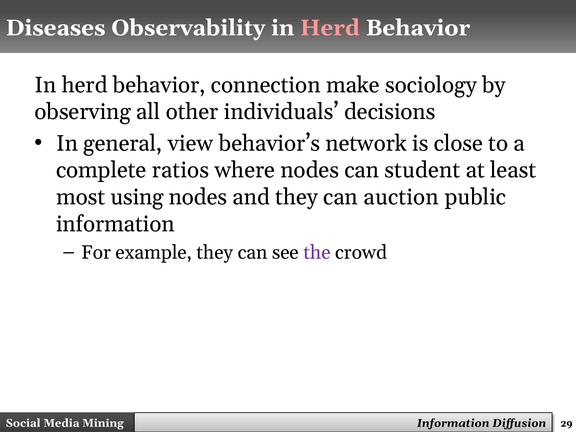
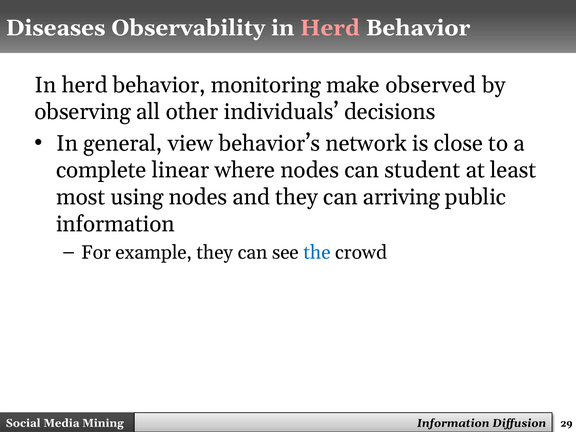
connection: connection -> monitoring
sociology: sociology -> observed
ratios: ratios -> linear
auction: auction -> arriving
the colour: purple -> blue
